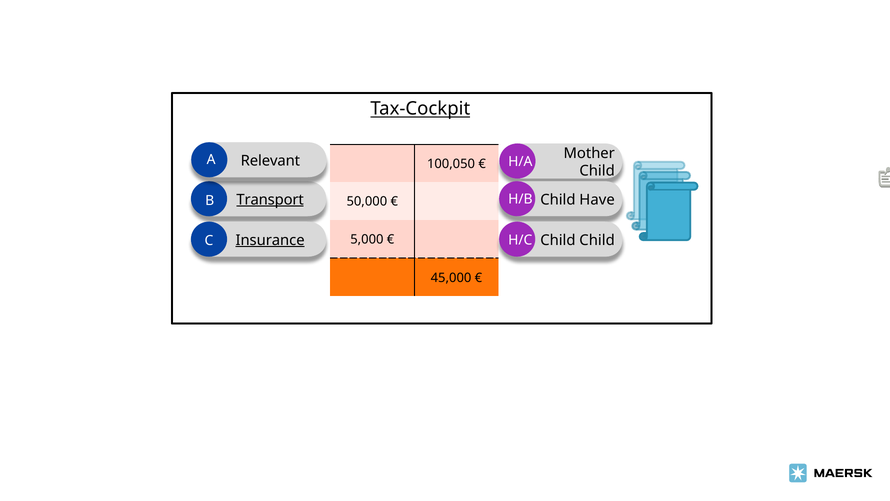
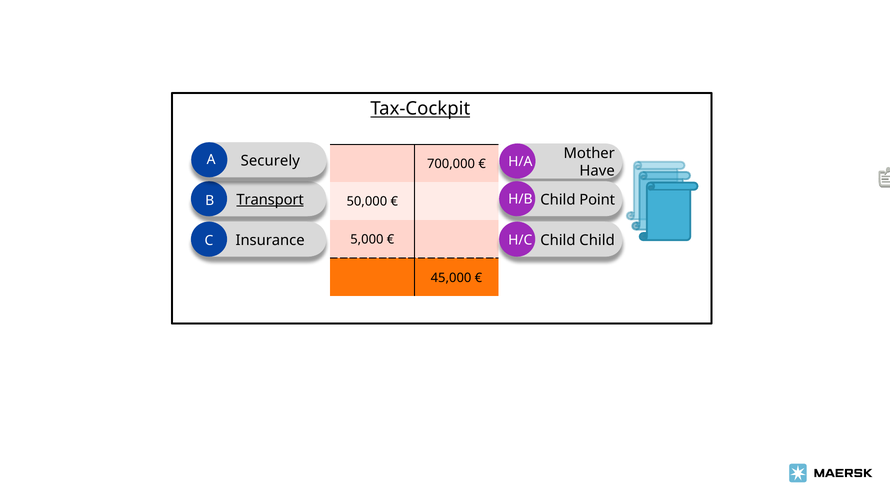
Relevant: Relevant -> Securely
100,050: 100,050 -> 700,000
Child at (597, 171): Child -> Have
Have: Have -> Point
Insurance underline: present -> none
